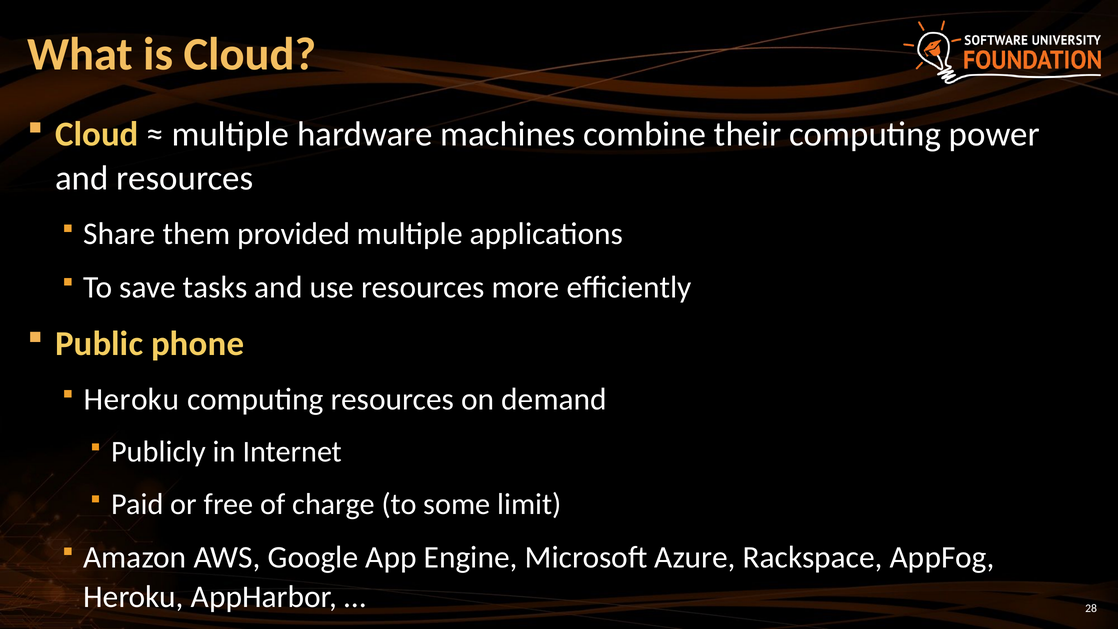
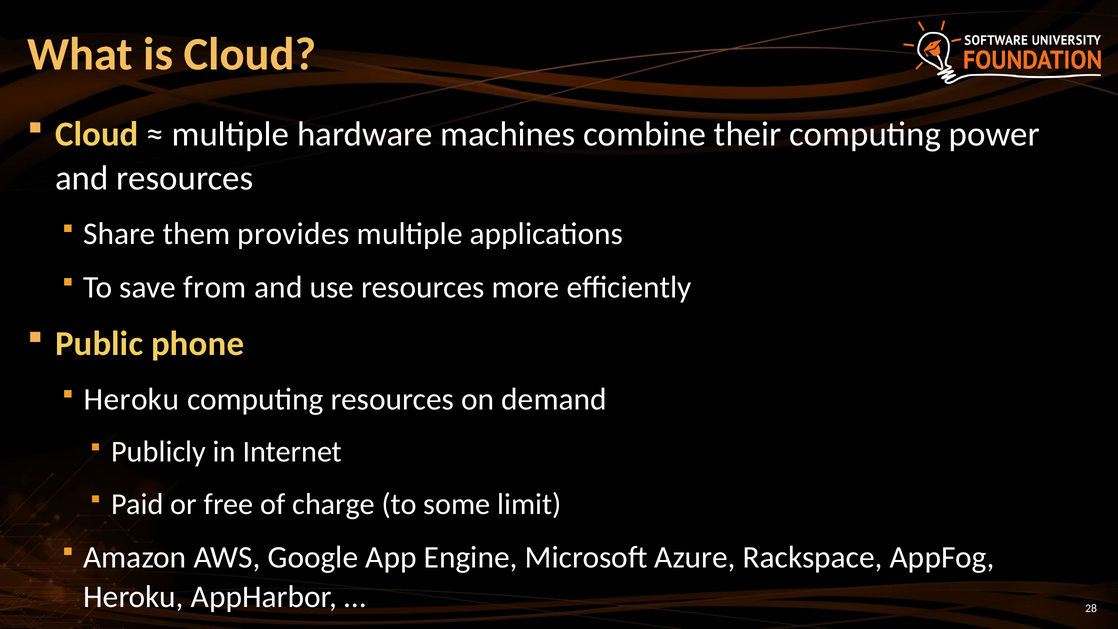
provided: provided -> provides
tasks: tasks -> from
